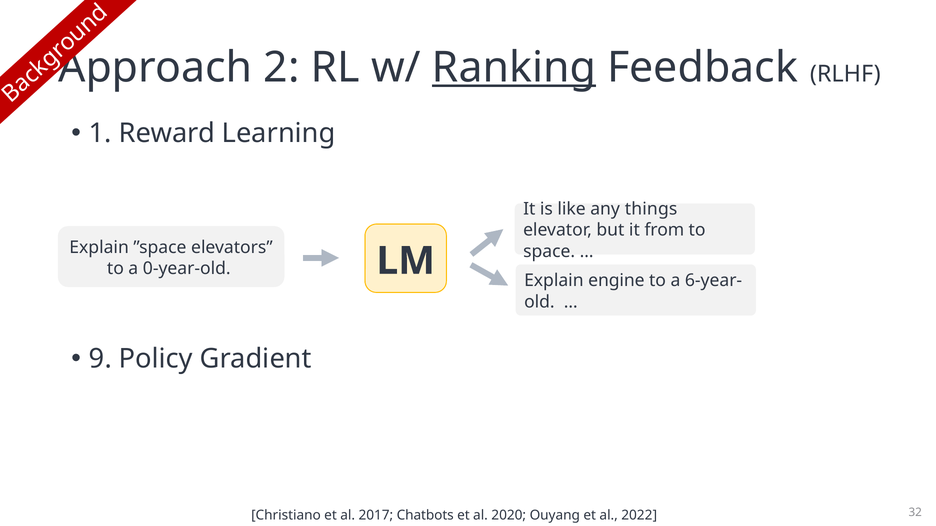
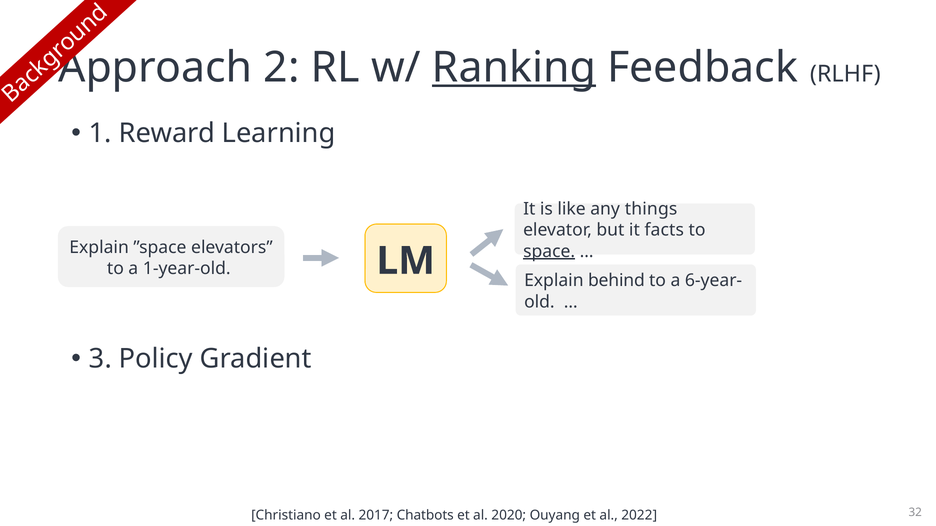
from: from -> facts
space underline: none -> present
0-year-old: 0-year-old -> 1-year-old
engine: engine -> behind
9: 9 -> 3
